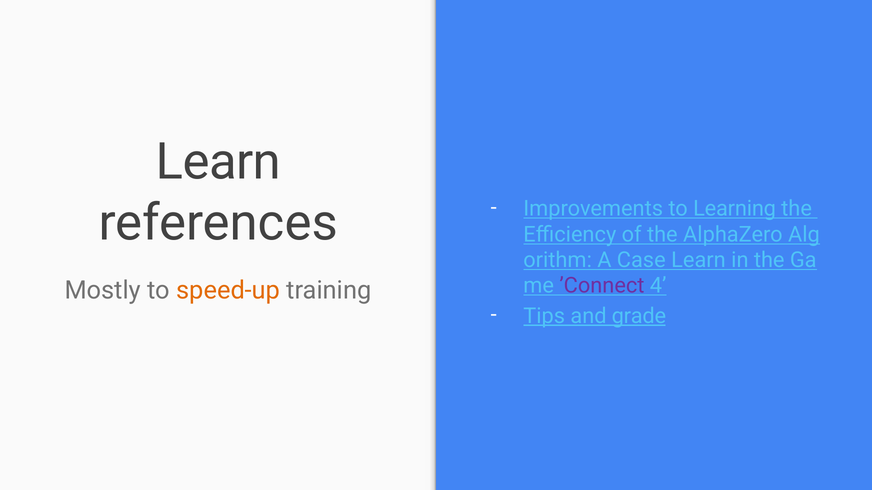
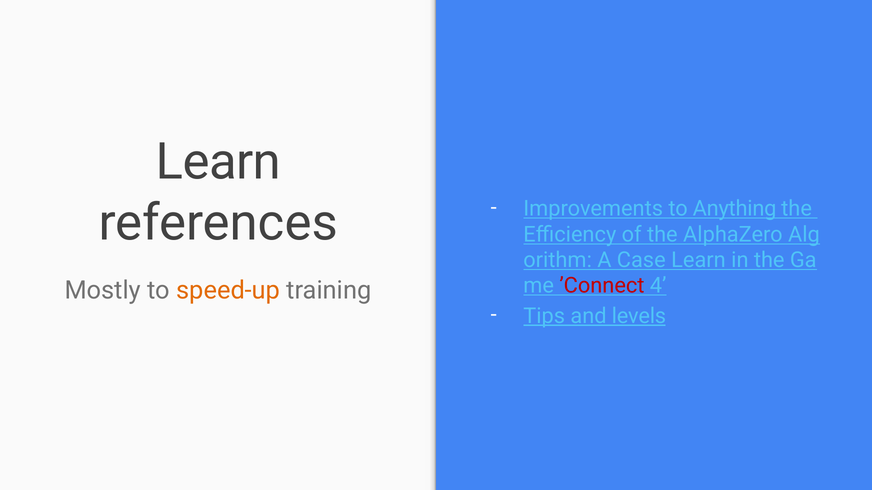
Learning: Learning -> Anything
’Connect colour: purple -> red
grade: grade -> levels
